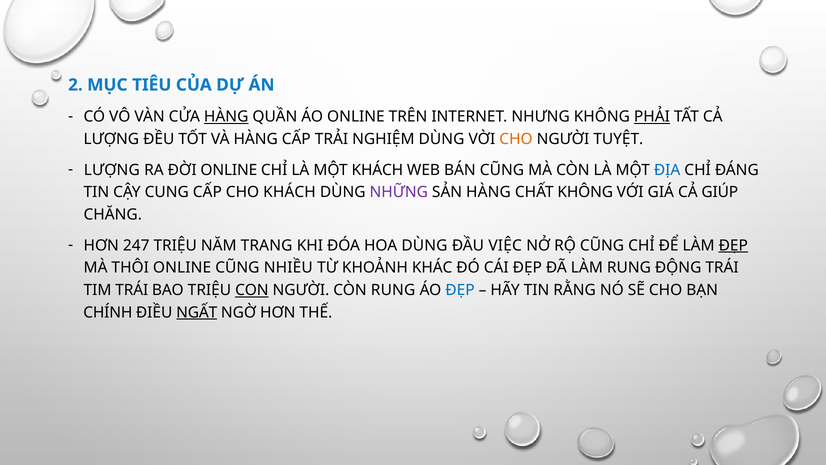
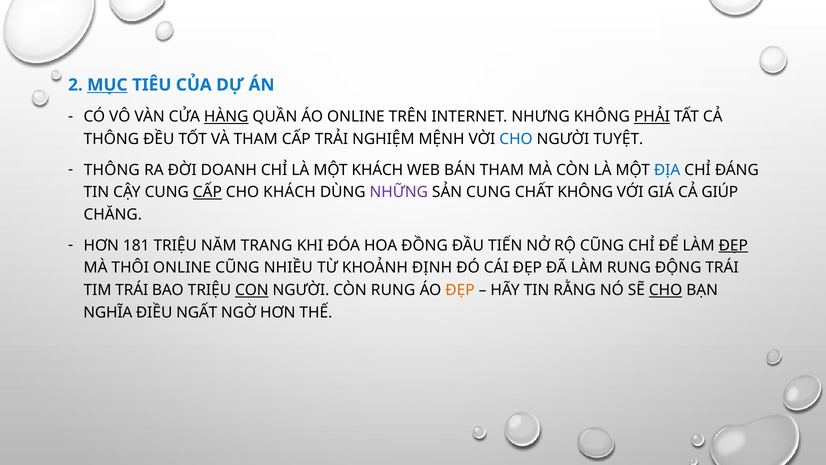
MỤC underline: none -> present
LƯỢNG at (111, 139): LƯỢNG -> THÔNG
VÀ HÀNG: HÀNG -> THAM
NGHIỆM DÙNG: DÙNG -> MỆNH
CHO at (516, 139) colour: orange -> blue
LƯỢNG at (112, 170): LƯỢNG -> THÔNG
ĐỜI ONLINE: ONLINE -> DOANH
BÁN CŨNG: CŨNG -> THAM
CẤP at (207, 192) underline: none -> present
SẢN HÀNG: HÀNG -> CUNG
247: 247 -> 181
HOA DÙNG: DÙNG -> ĐỒNG
VIỆC: VIỆC -> TIẾN
KHÁC: KHÁC -> ĐỊNH
ĐẸP at (460, 290) colour: blue -> orange
CHO at (666, 290) underline: none -> present
CHÍNH: CHÍNH -> NGHĨA
NGẤT underline: present -> none
